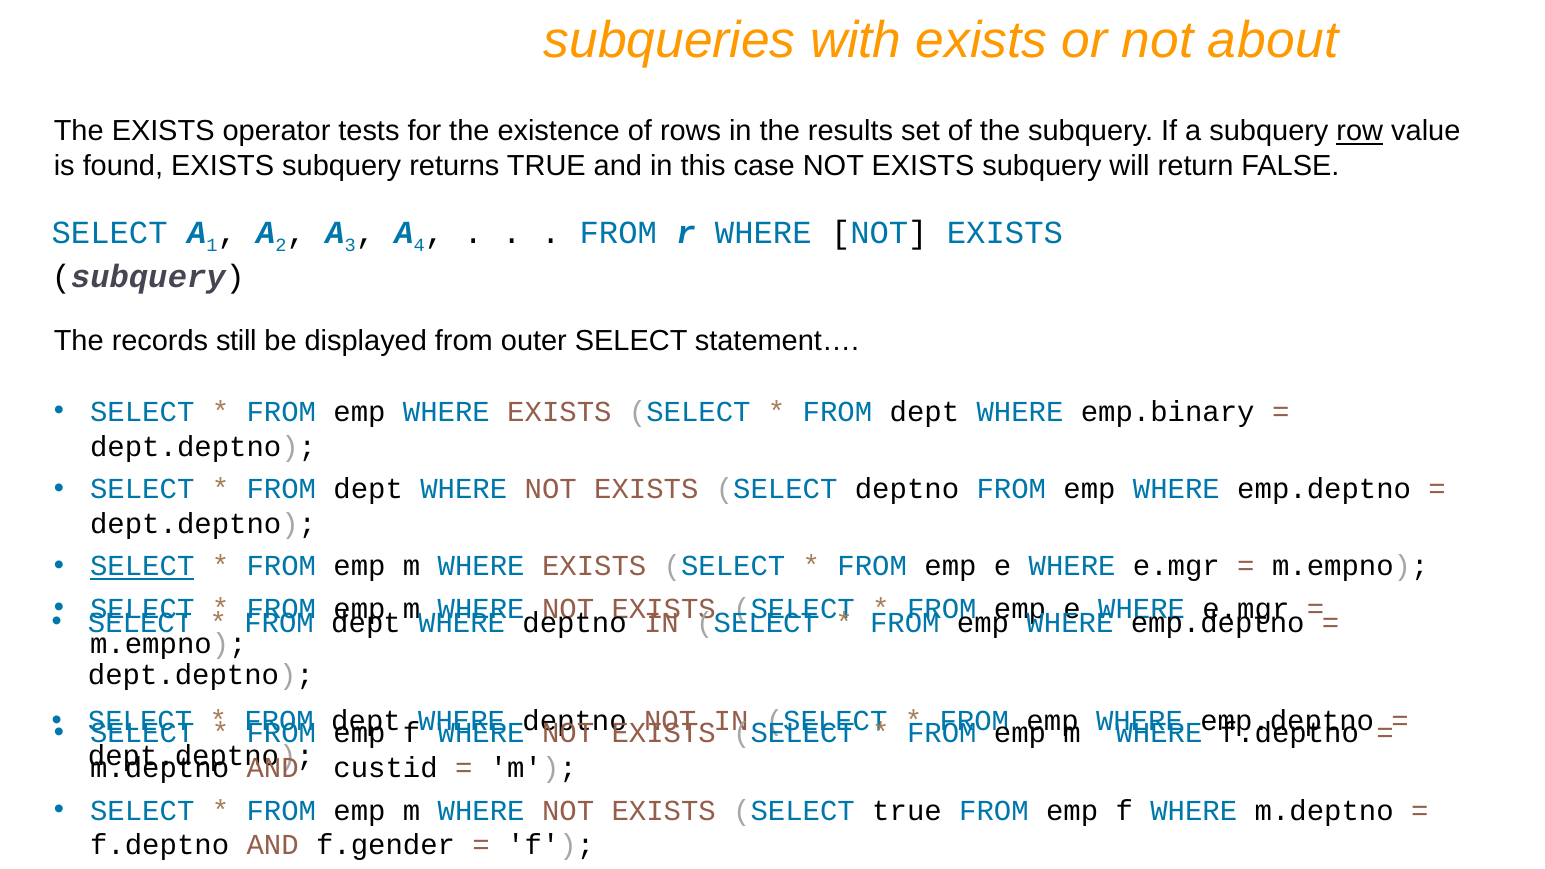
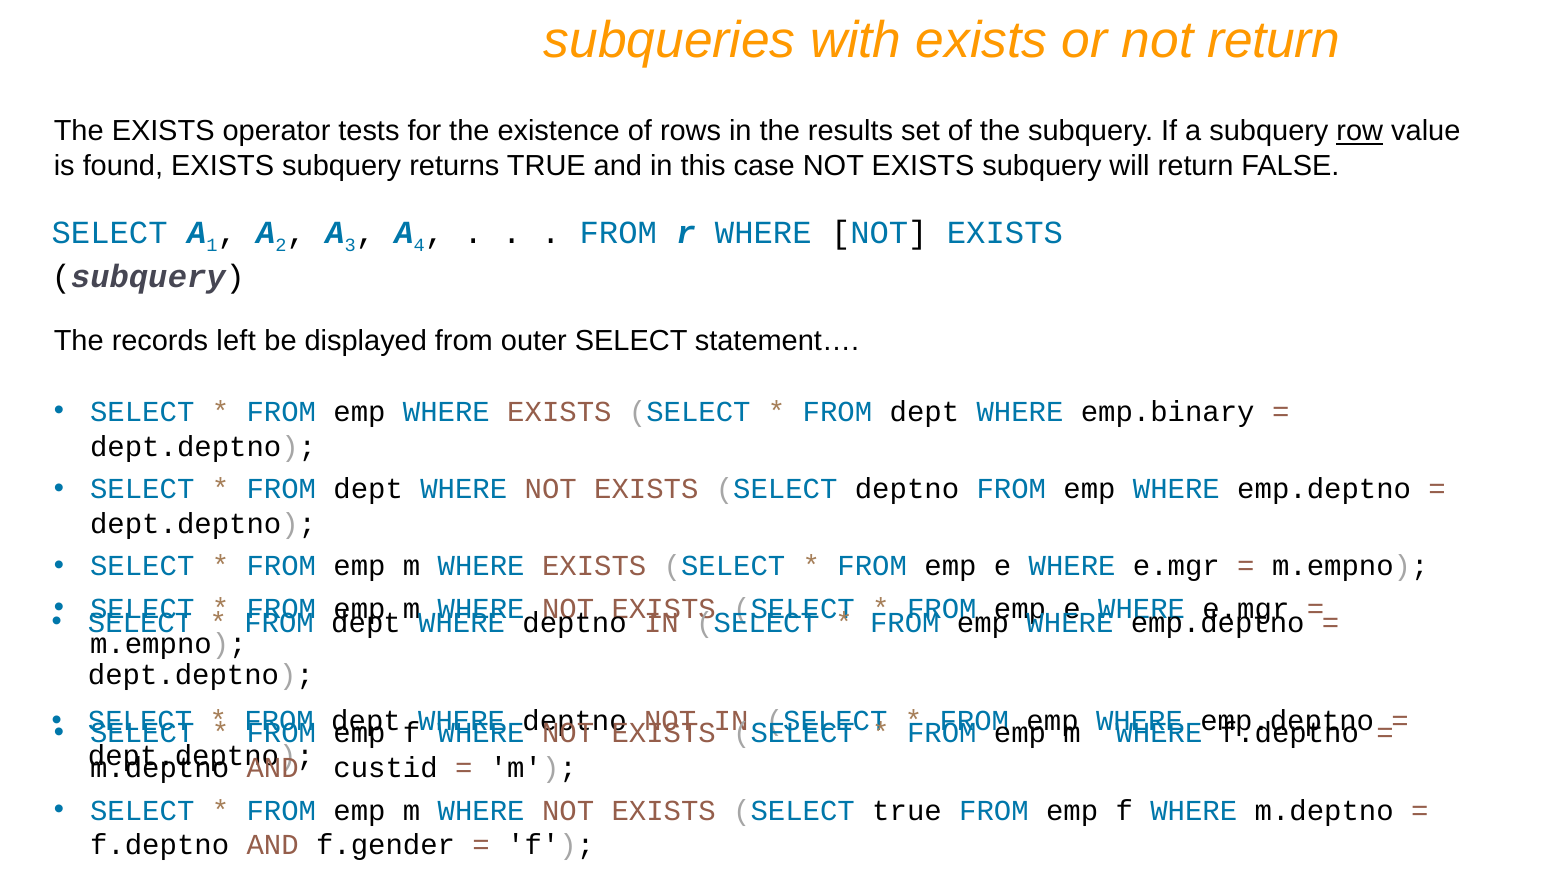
not about: about -> return
still: still -> left
SELECT at (142, 566) underline: present -> none
